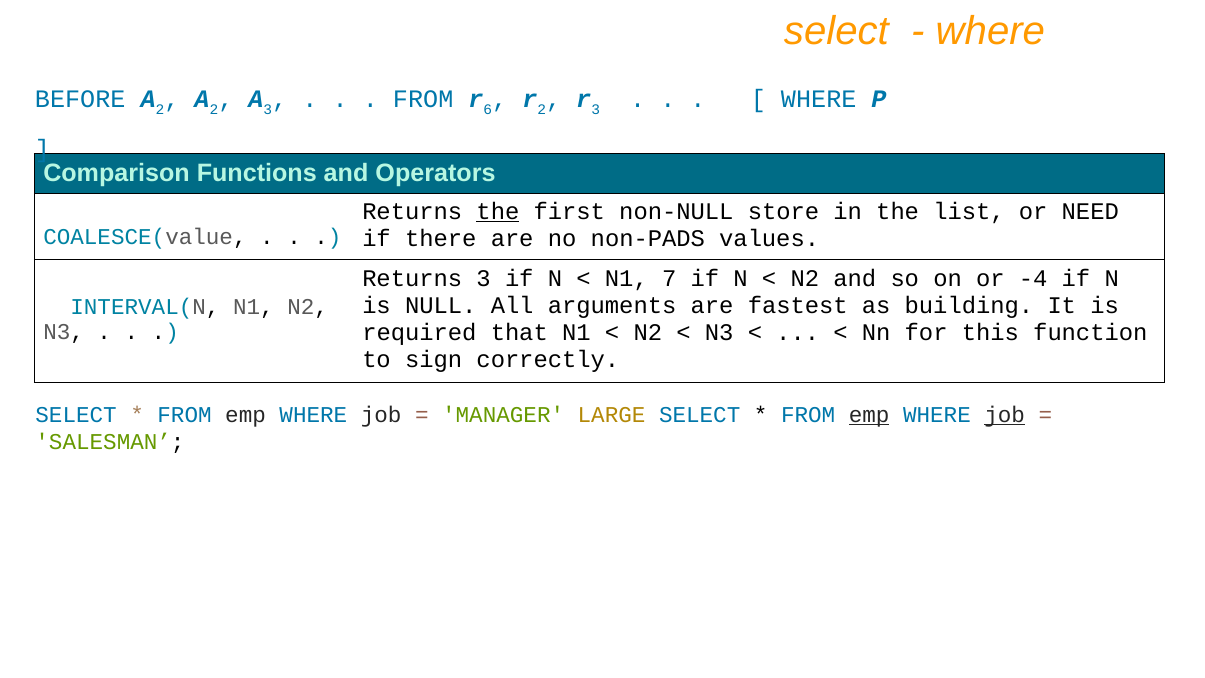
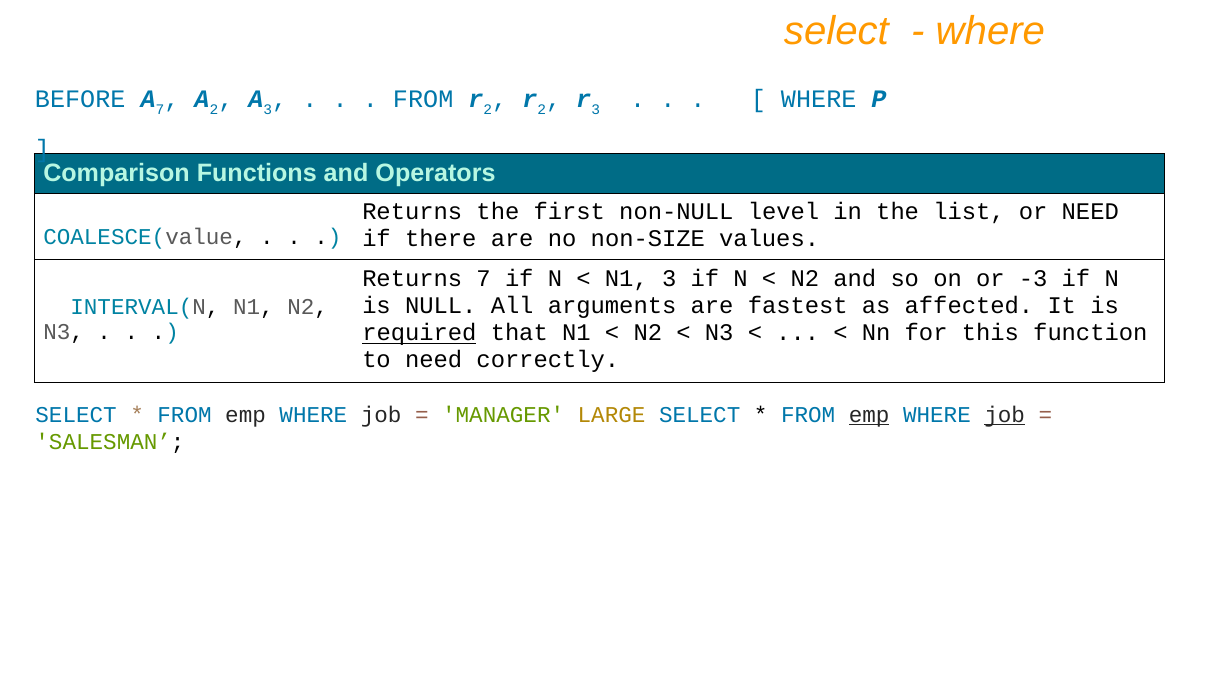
2 at (160, 109): 2 -> 7
6 at (488, 109): 6 -> 2
the at (498, 211) underline: present -> none
store: store -> level
non-PADS: non-PADS -> non-SIZE
Returns 3: 3 -> 7
N1 7: 7 -> 3
-4: -4 -> -3
building: building -> affected
required underline: none -> present
to sign: sign -> need
